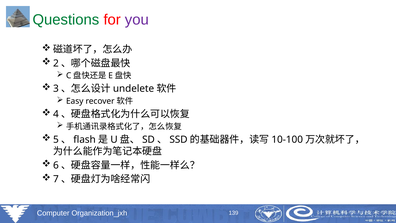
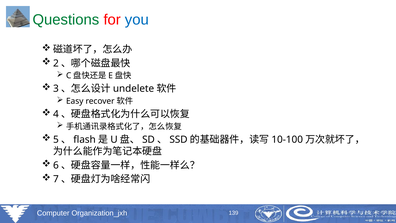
you colour: purple -> blue
